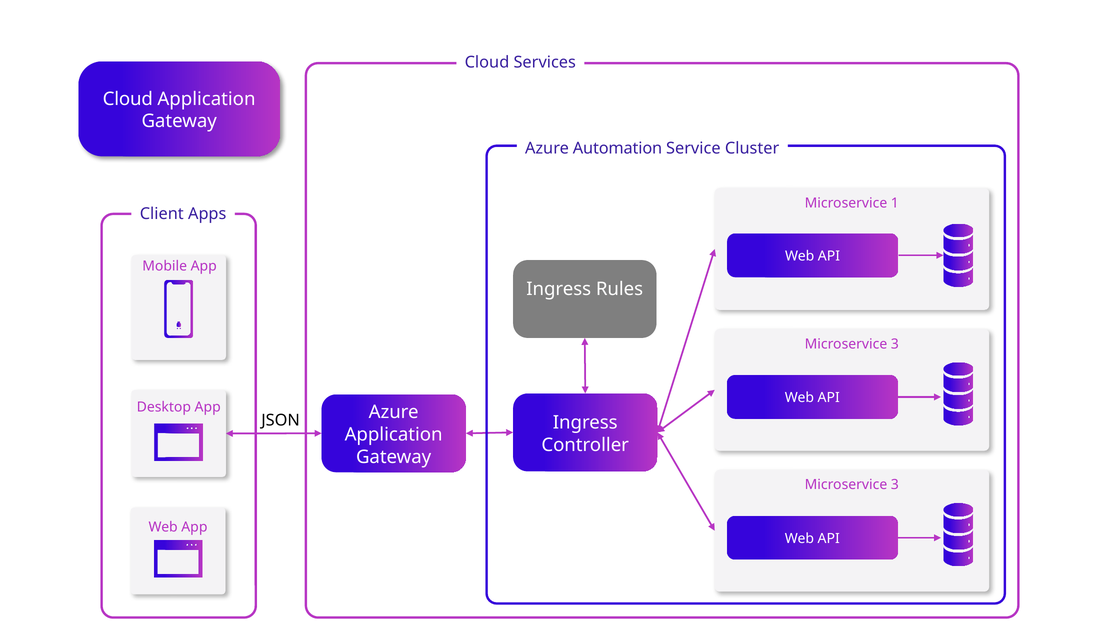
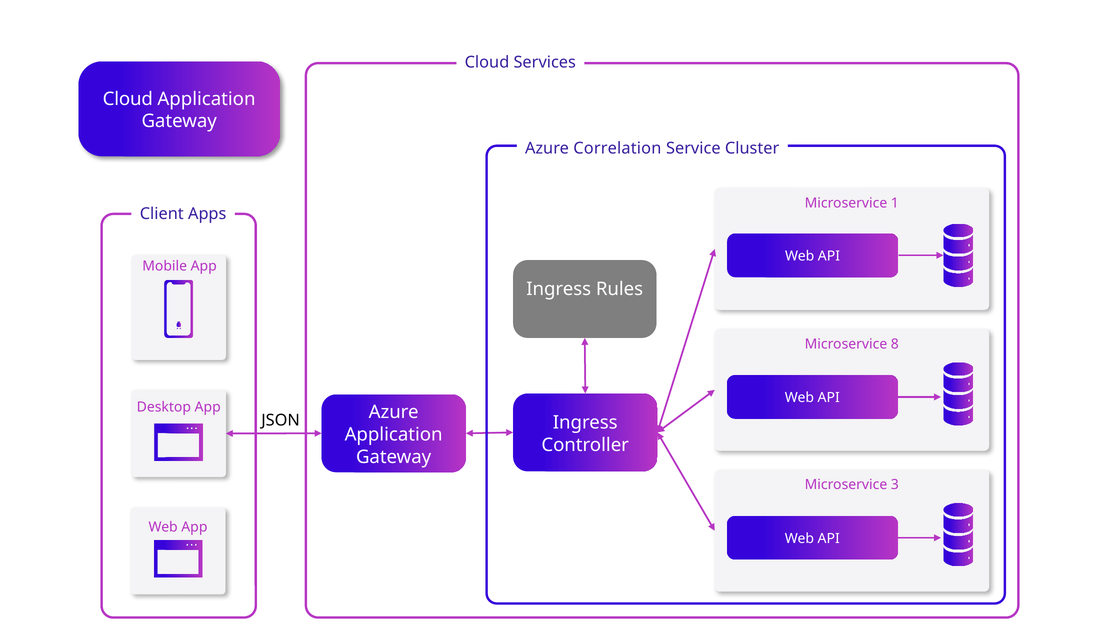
Automation: Automation -> Correlation
3 at (895, 344): 3 -> 8
